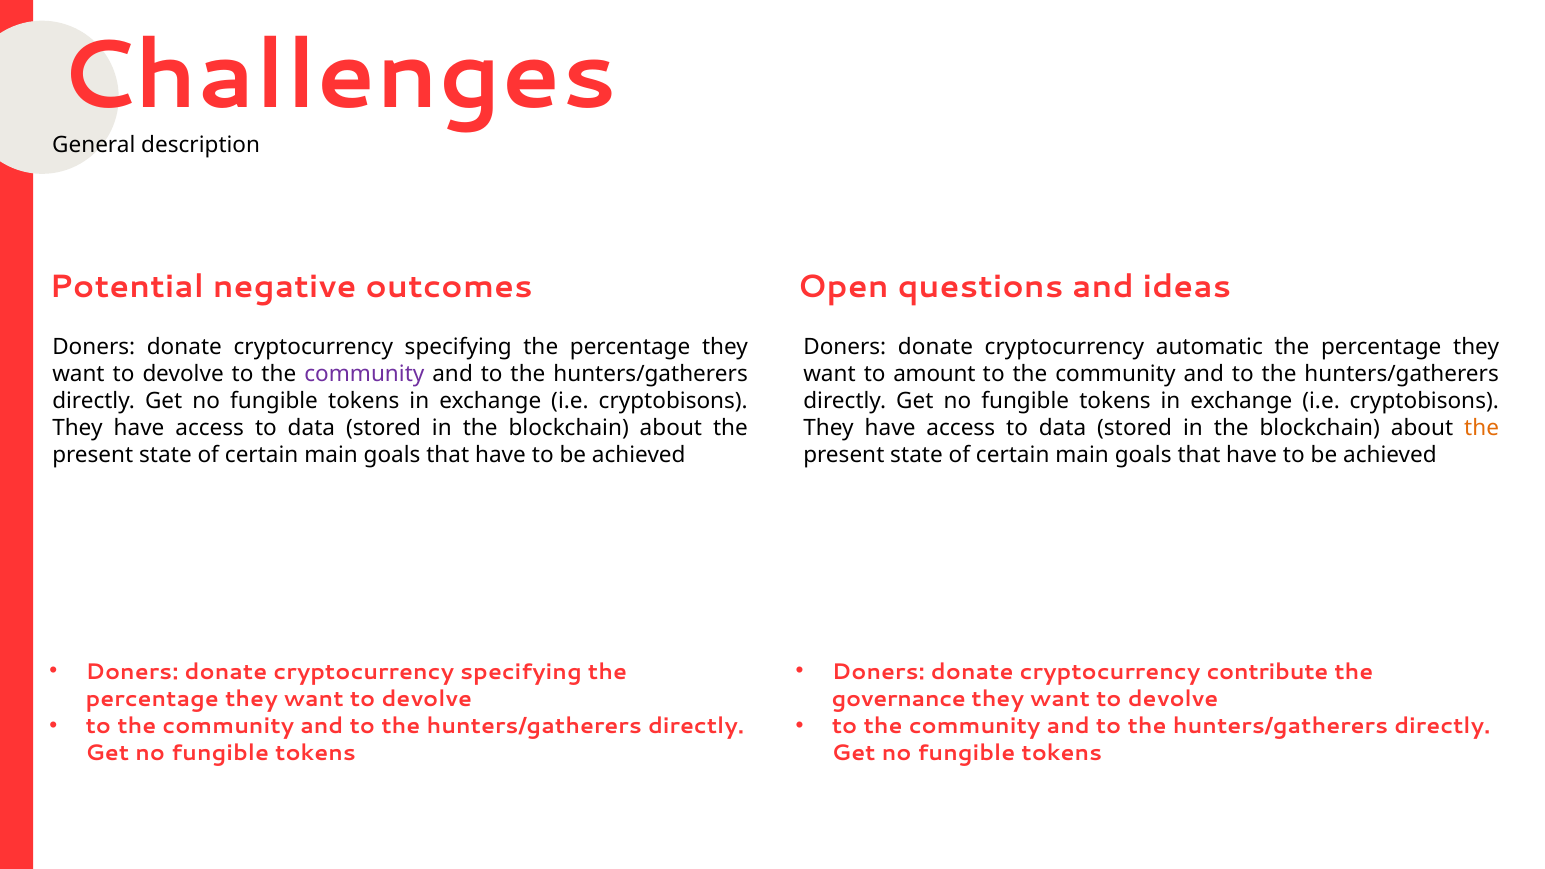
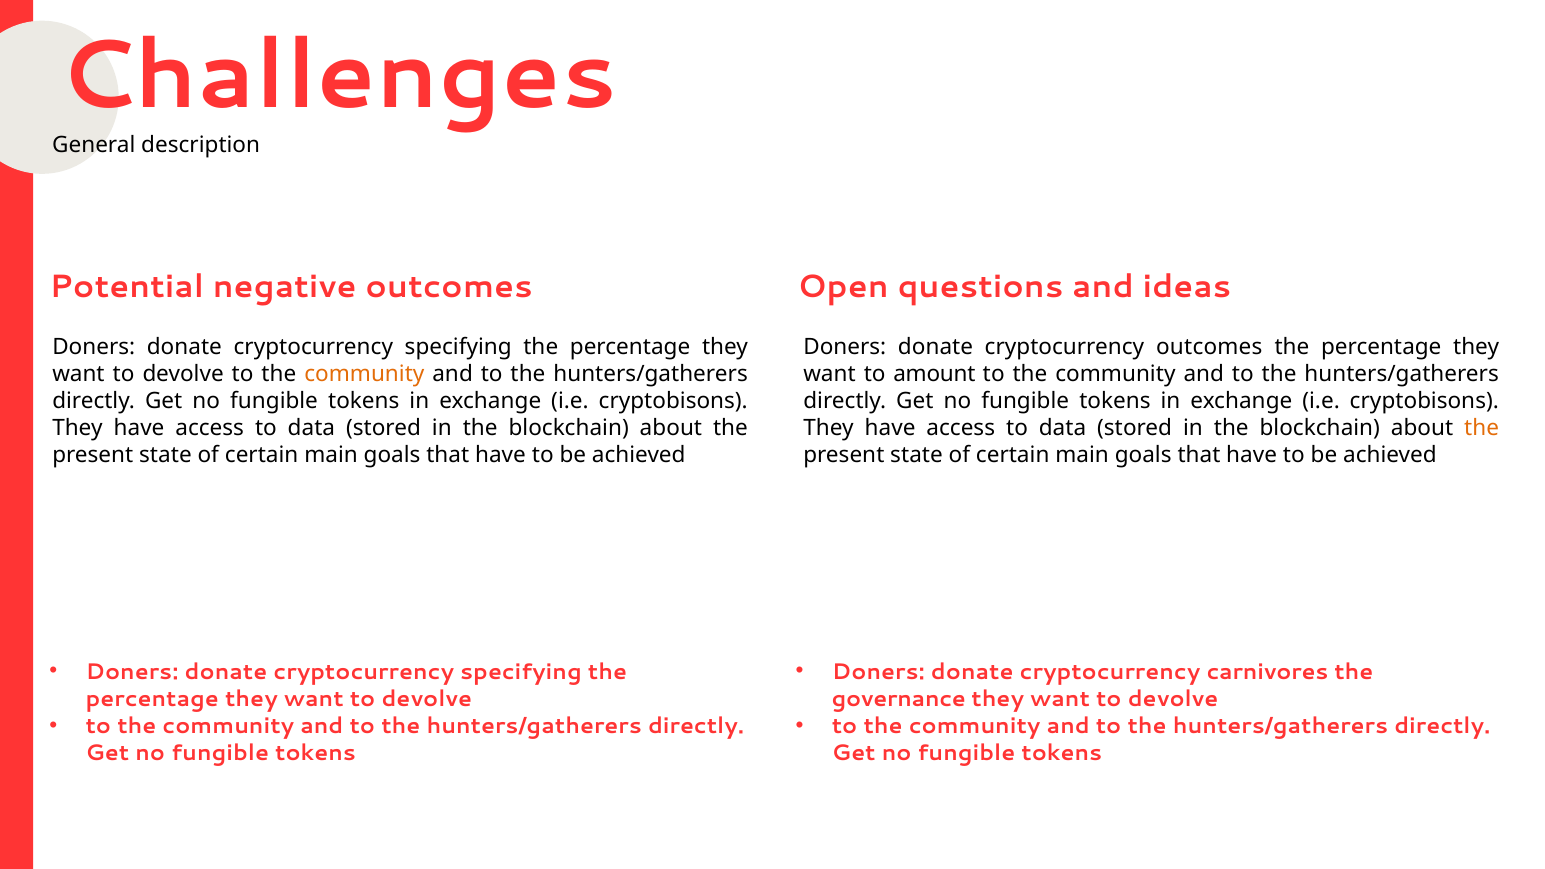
cryptocurrency automatic: automatic -> outcomes
community at (364, 374) colour: purple -> orange
contribute: contribute -> carnivores
